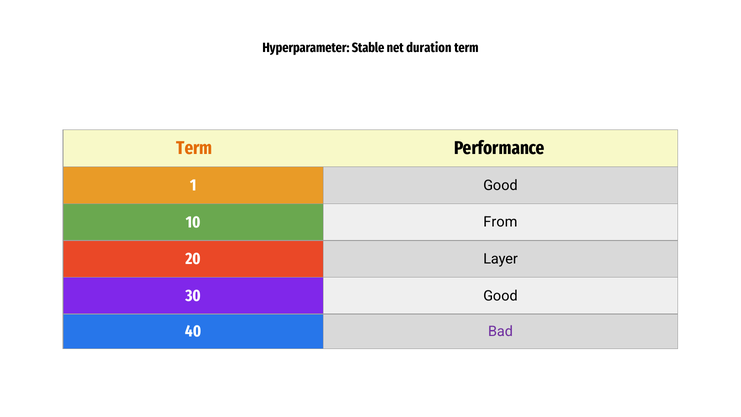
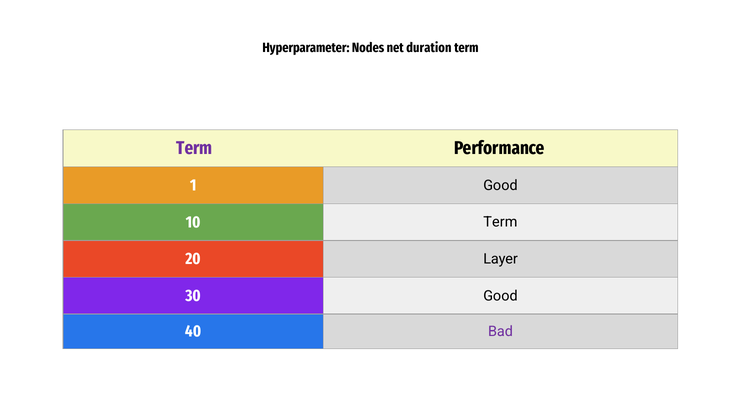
Stable: Stable -> Nodes
Term at (194, 148) colour: orange -> purple
10 From: From -> Term
